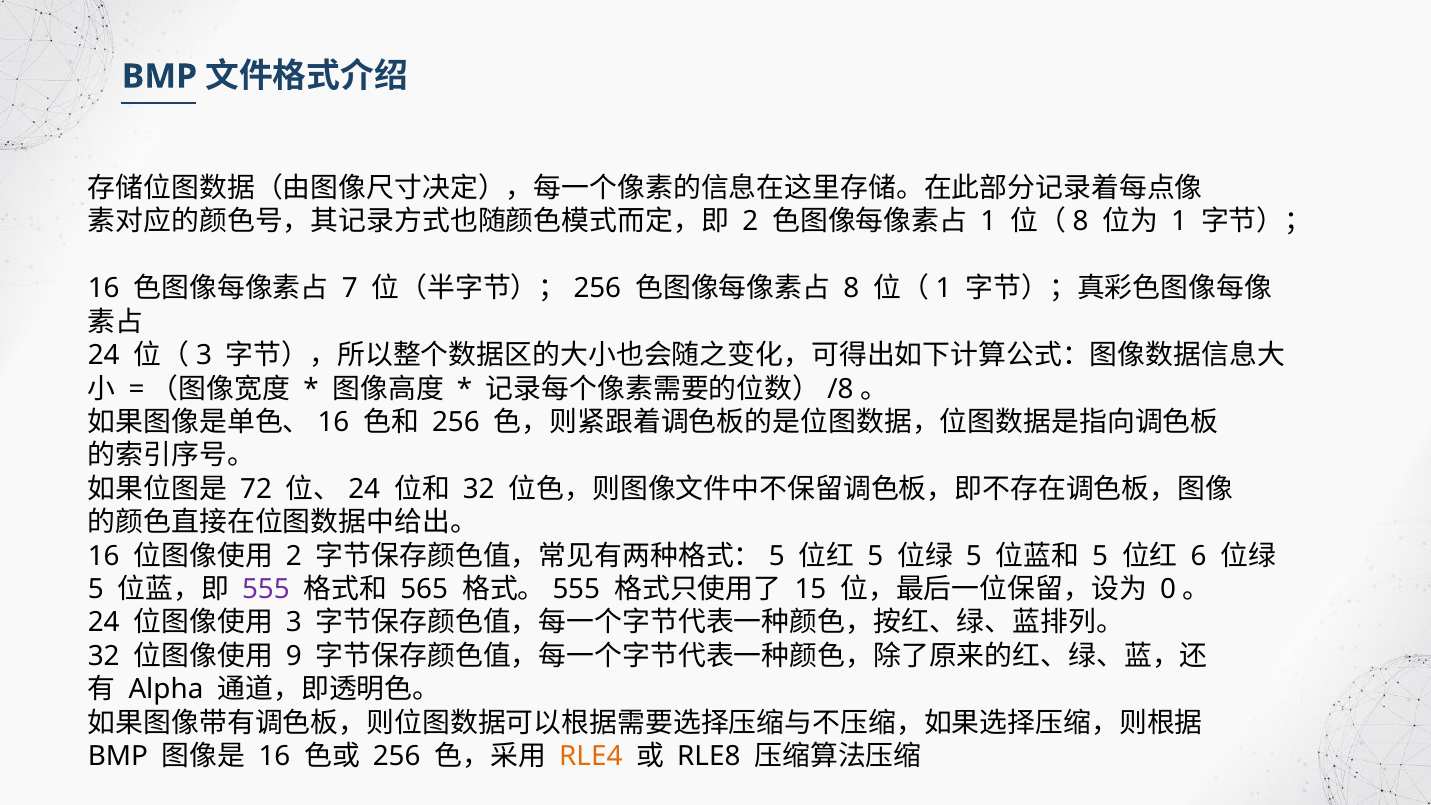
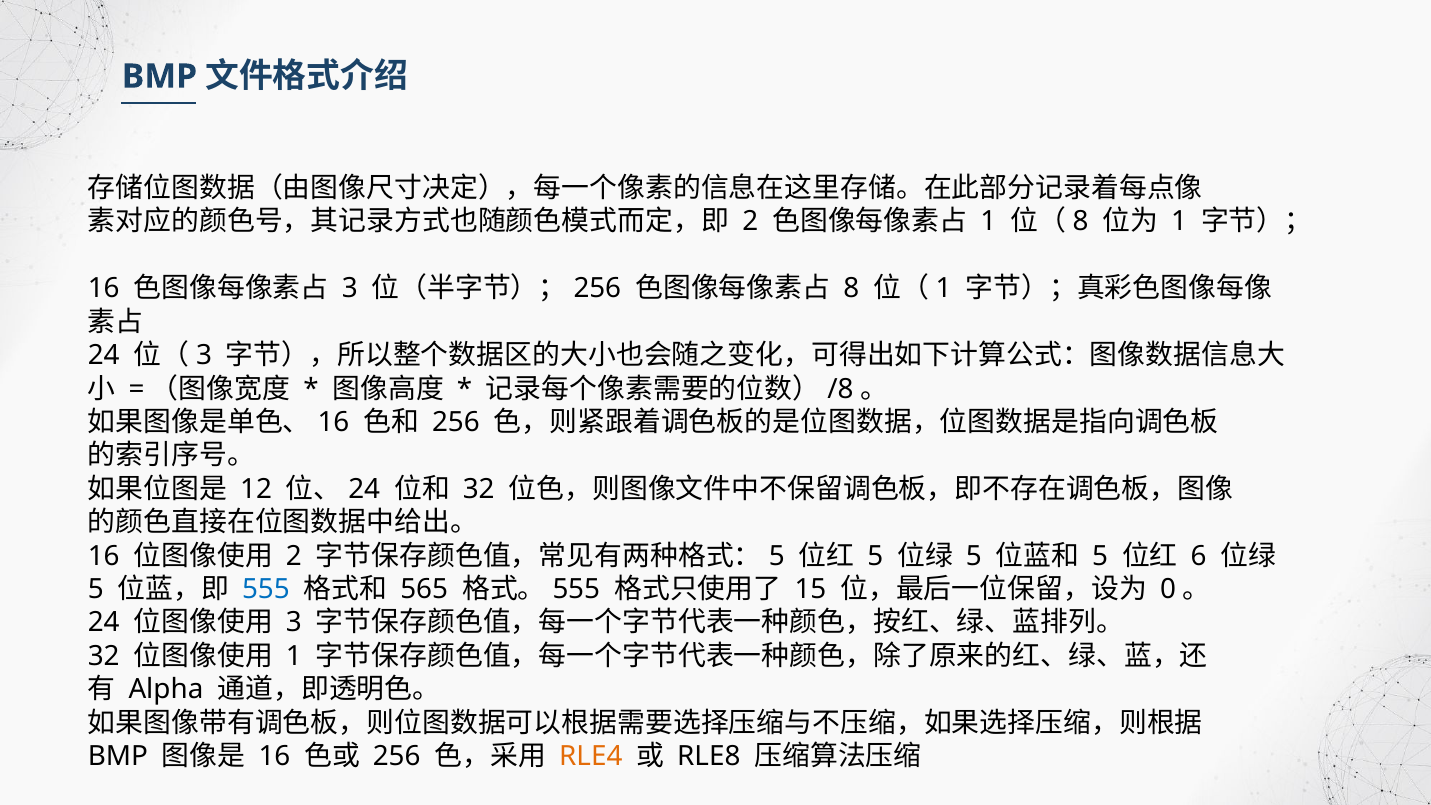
7 at (350, 289): 7 -> 3
72: 72 -> 12
555 colour: purple -> blue
9 at (294, 656): 9 -> 1
